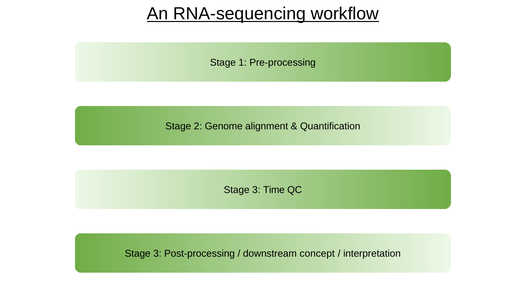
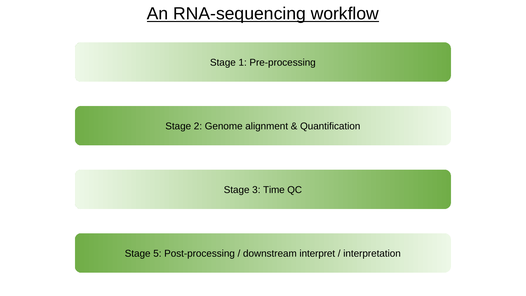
3 at (157, 253): 3 -> 5
concept: concept -> interpret
